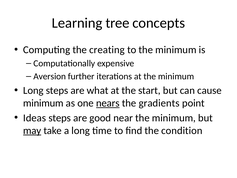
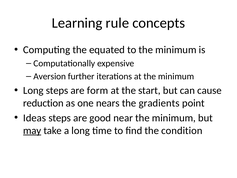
tree: tree -> rule
creating: creating -> equated
what: what -> form
minimum at (43, 103): minimum -> reduction
nears underline: present -> none
